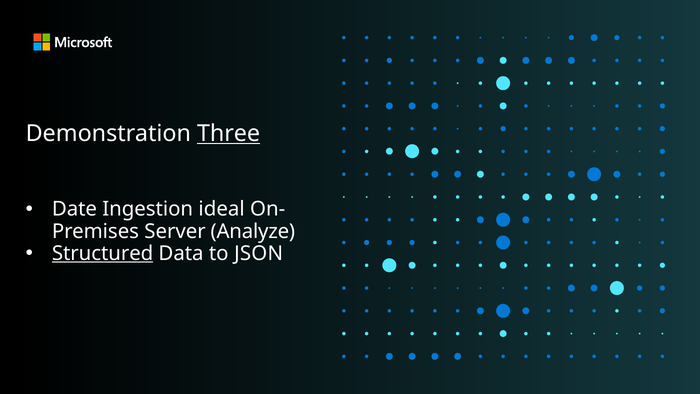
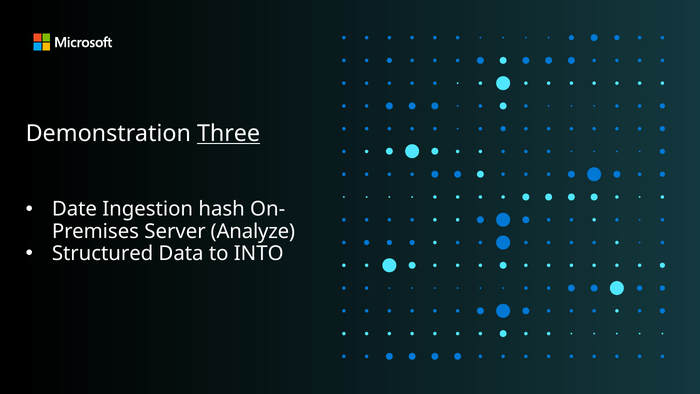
ideal: ideal -> hash
Structured underline: present -> none
JSON: JSON -> INTO
